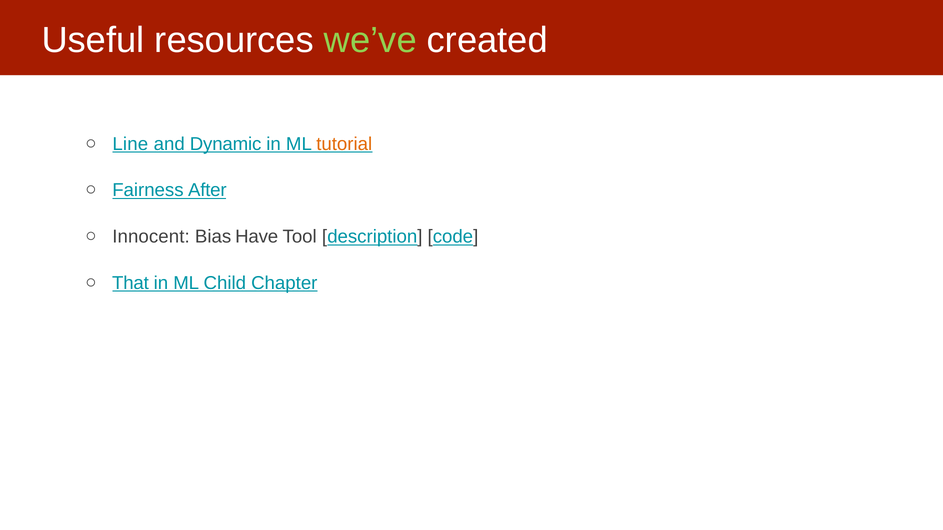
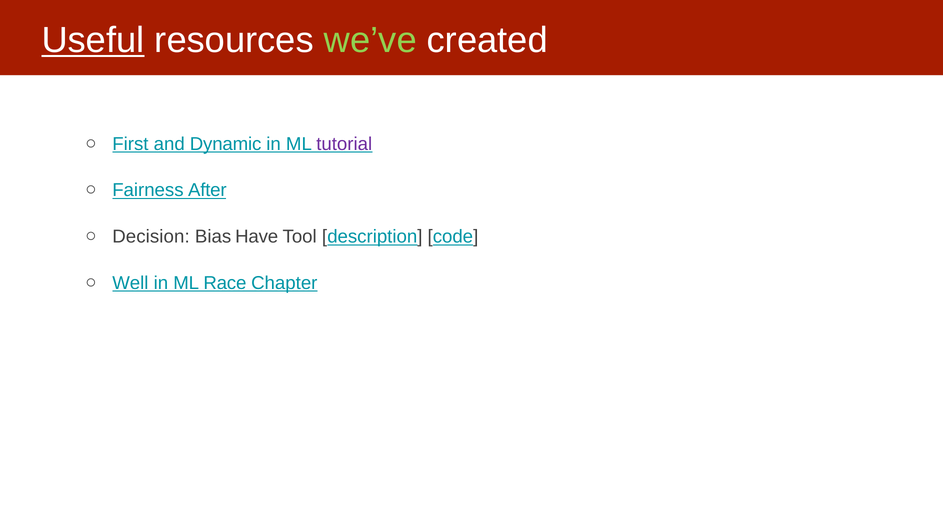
Useful underline: none -> present
Line: Line -> First
tutorial colour: orange -> purple
Innocent: Innocent -> Decision
That: That -> Well
Child: Child -> Race
